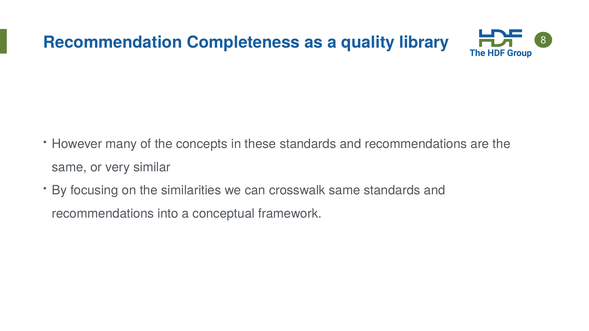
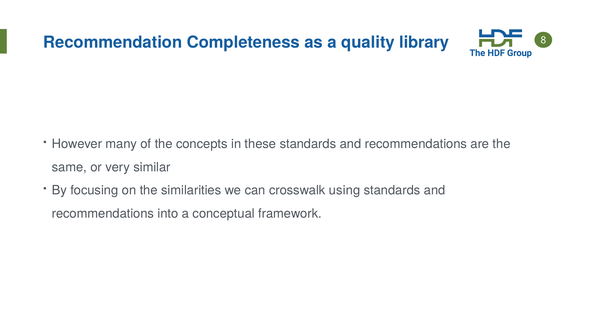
crosswalk same: same -> using
